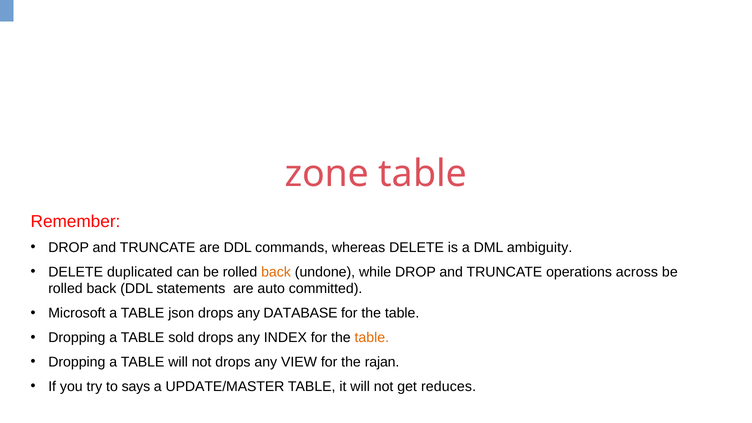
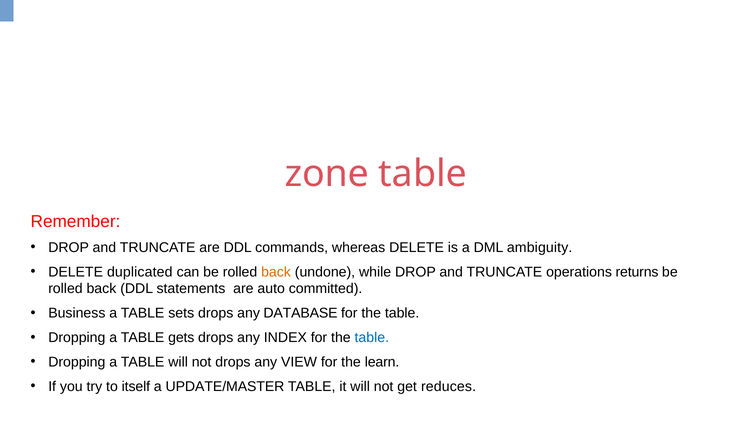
across: across -> returns
Microsoft: Microsoft -> Business
json: json -> sets
sold: sold -> gets
table at (372, 338) colour: orange -> blue
rajan: rajan -> learn
says: says -> itself
